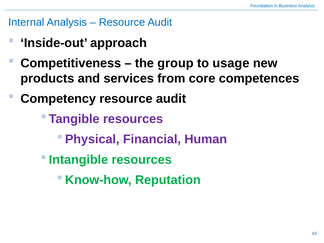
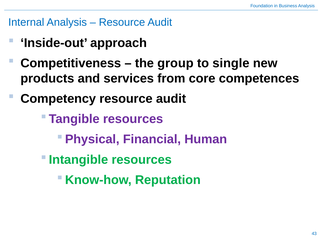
usage: usage -> single
